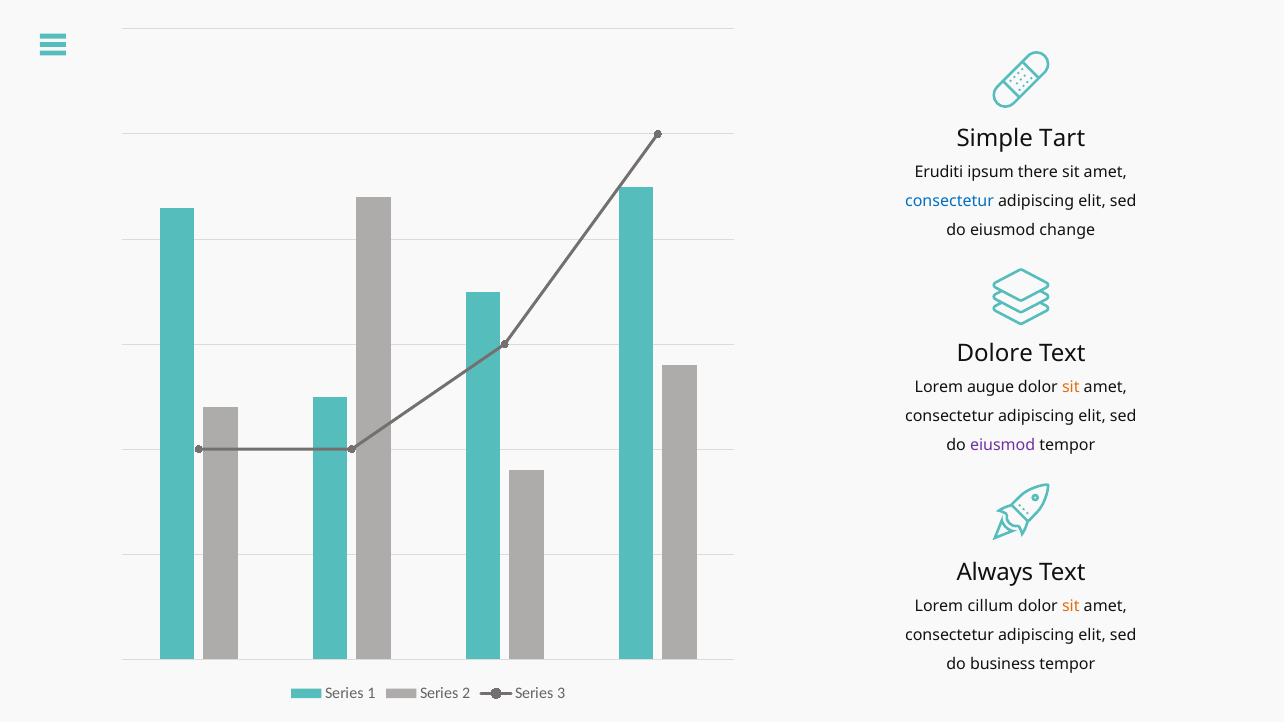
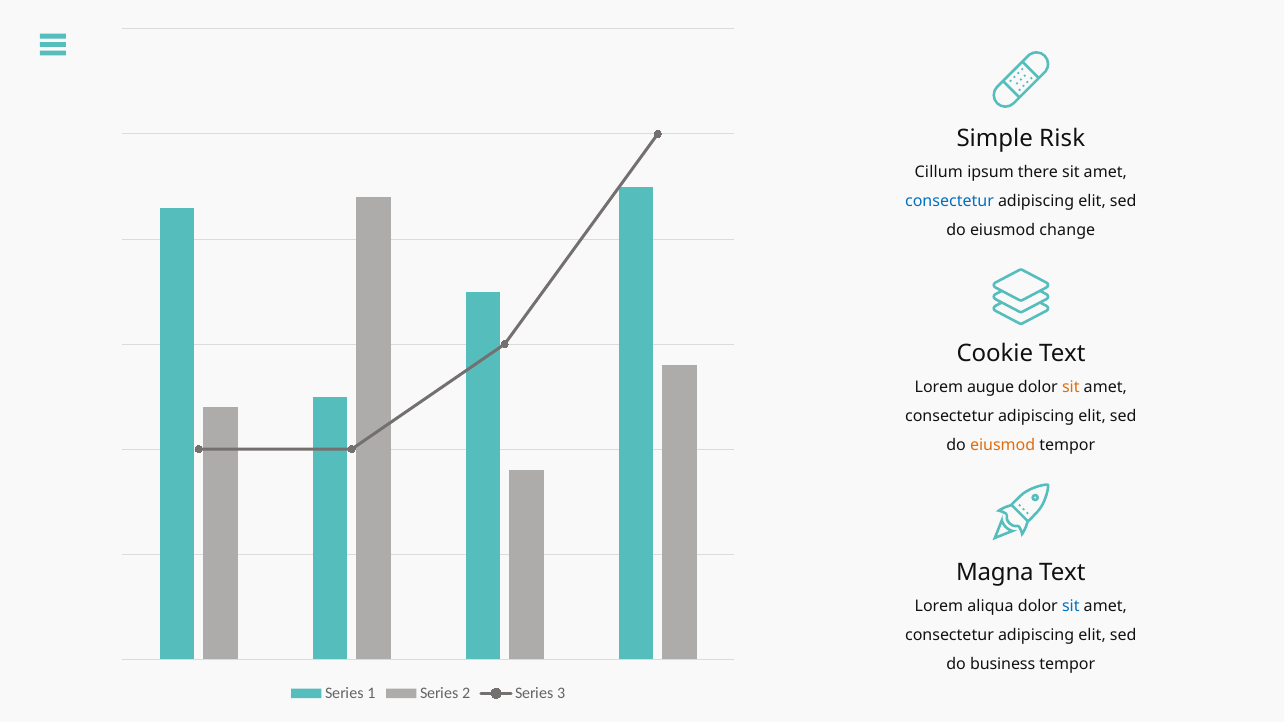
Tart: Tart -> Risk
Eruditi: Eruditi -> Cillum
Dolore: Dolore -> Cookie
eiusmod at (1003, 445) colour: purple -> orange
Always: Always -> Magna
cillum: cillum -> aliqua
sit at (1071, 606) colour: orange -> blue
